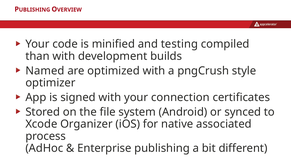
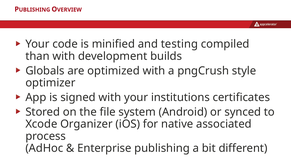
Named: Named -> Globals
connection: connection -> institutions
